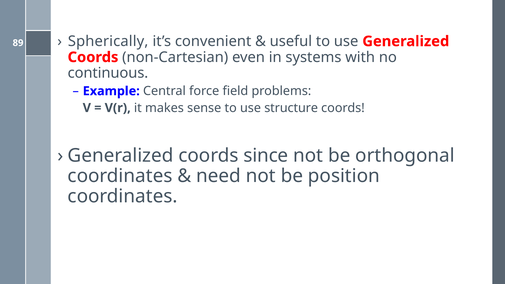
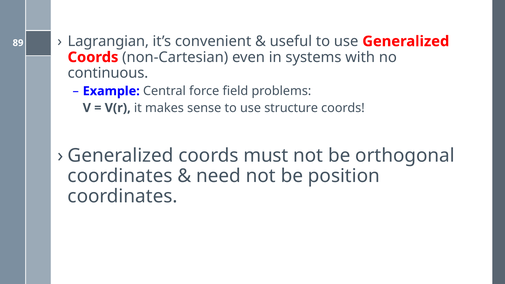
Spherically: Spherically -> Lagrangian
since: since -> must
